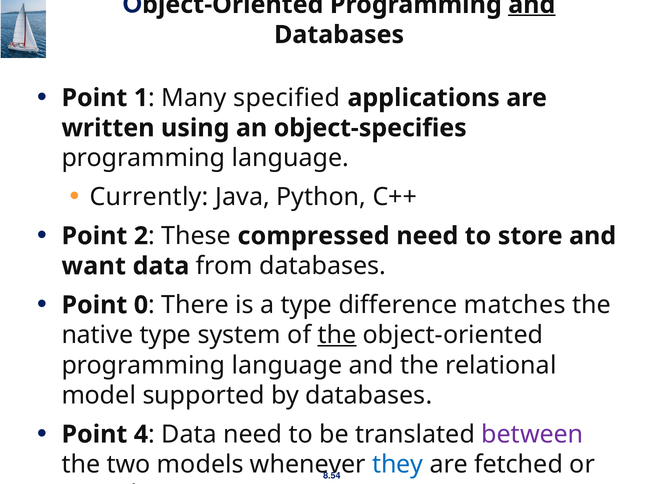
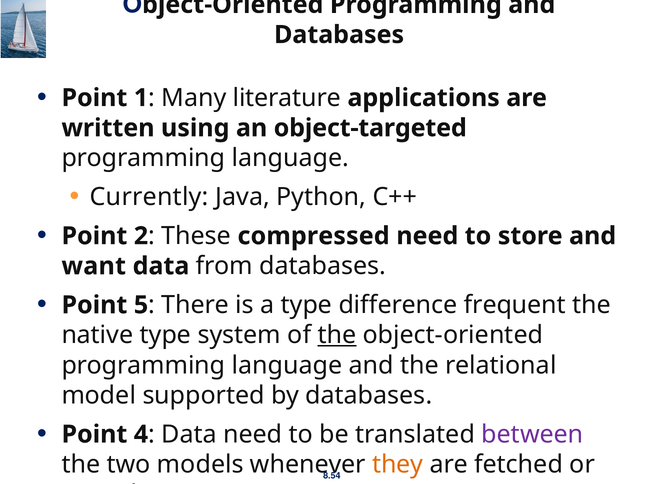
and at (532, 5) underline: present -> none
specified: specified -> literature
object-specifies: object-specifies -> object-targeted
0: 0 -> 5
matches: matches -> frequent
they colour: blue -> orange
